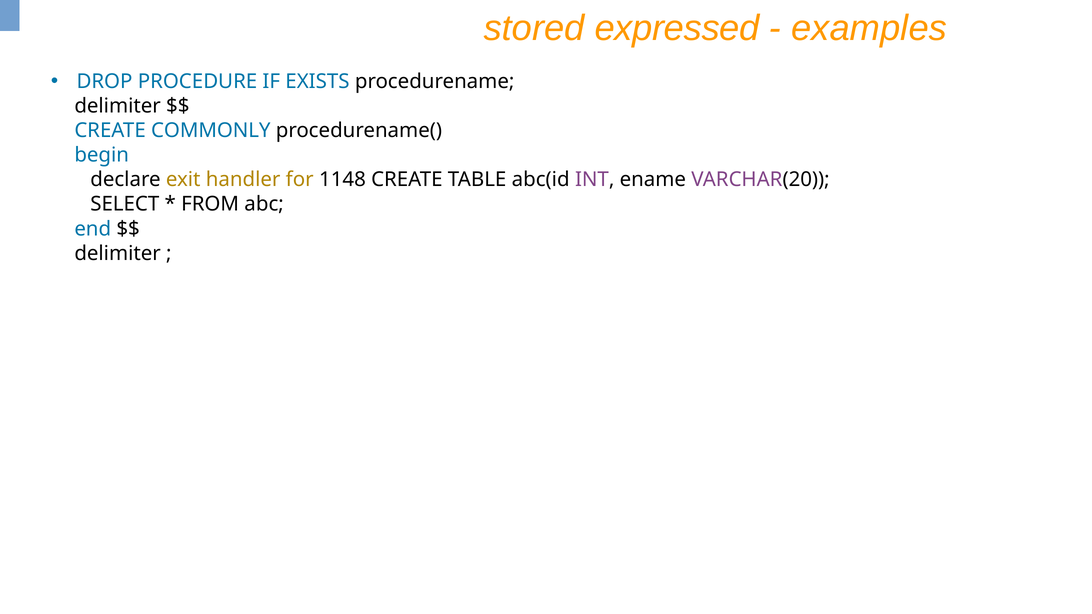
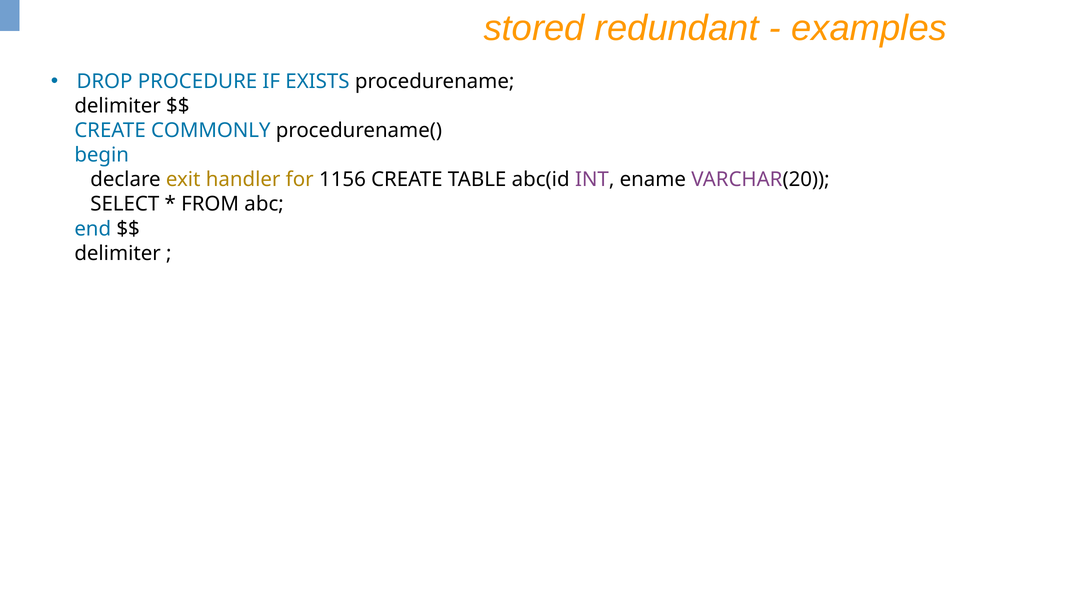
expressed: expressed -> redundant
1148: 1148 -> 1156
